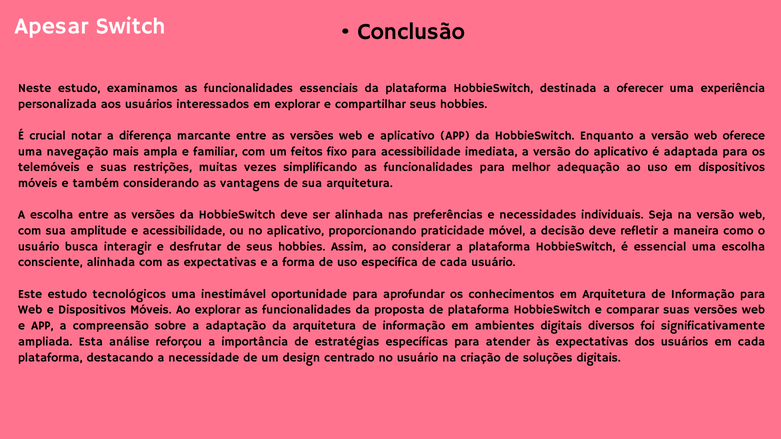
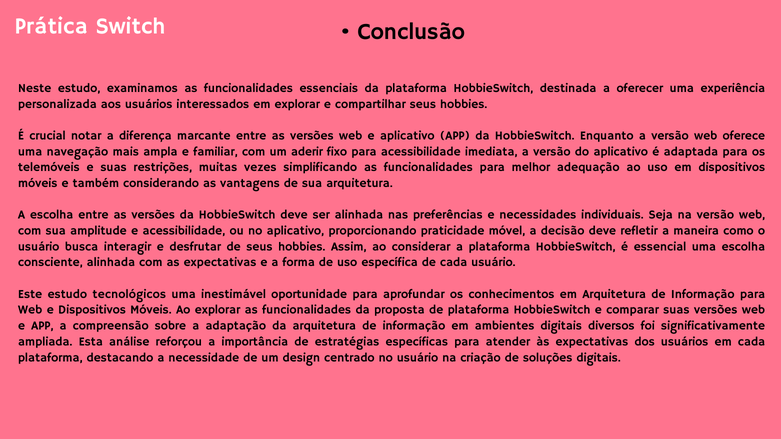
Apesar: Apesar -> Prática
feitos: feitos -> aderir
